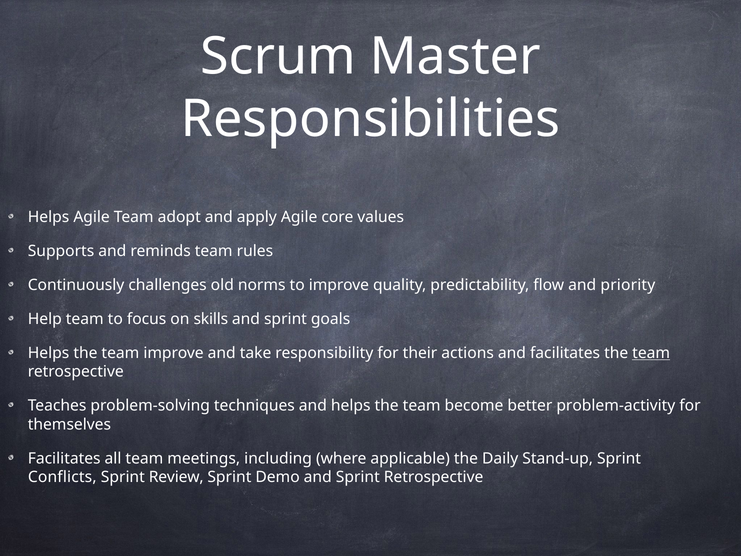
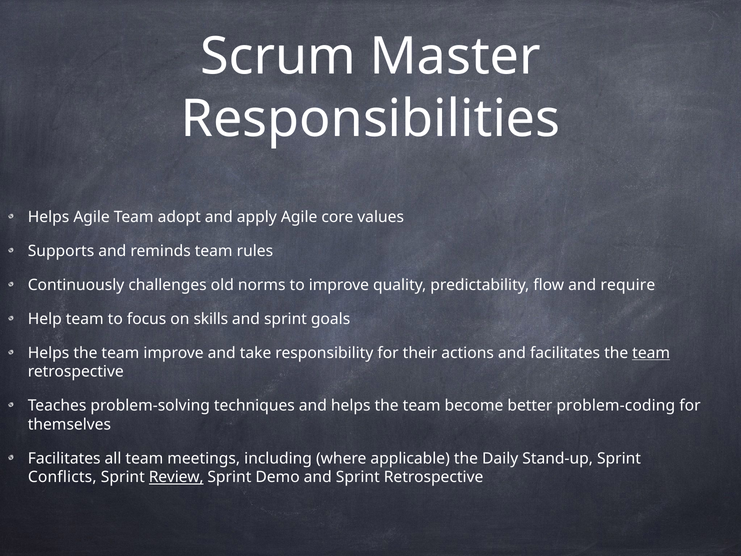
priority: priority -> require
problem-activity: problem-activity -> problem-coding
Review underline: none -> present
